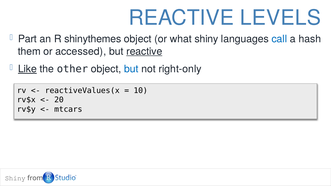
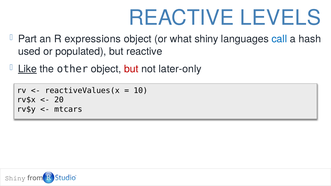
shinythemes: shinythemes -> expressions
them: them -> used
accessed: accessed -> populated
reactive at (144, 51) underline: present -> none
but at (131, 69) colour: blue -> red
right-only: right-only -> later-only
